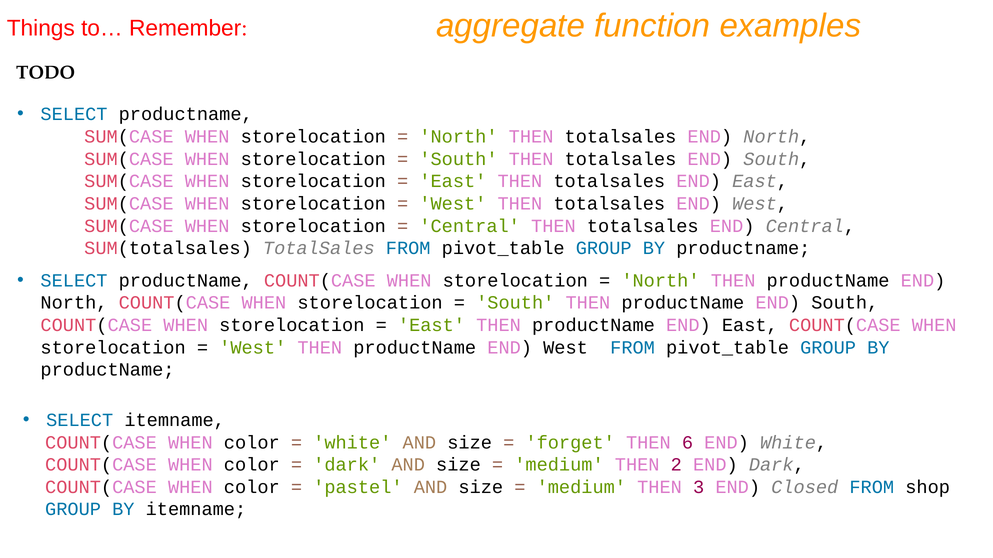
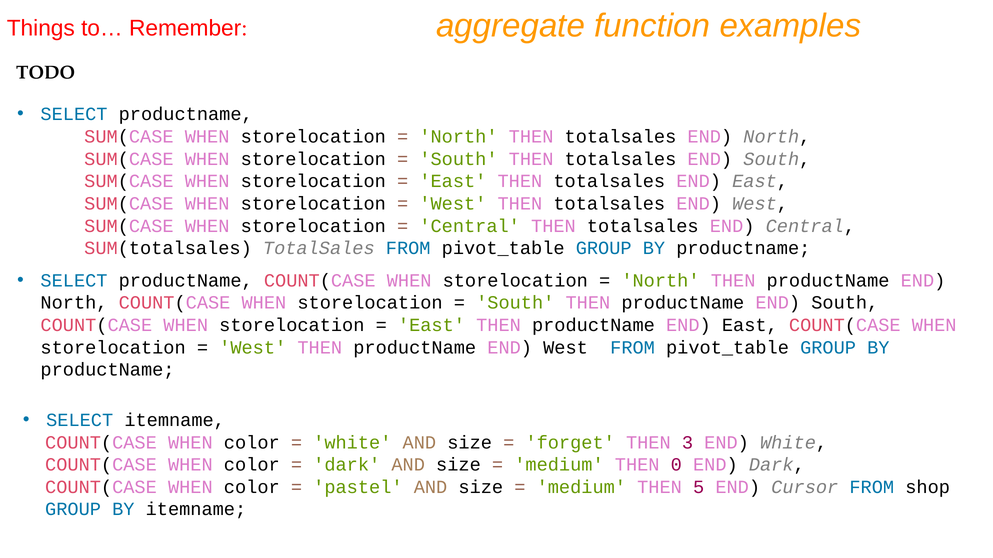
6: 6 -> 3
2: 2 -> 0
3: 3 -> 5
Closed: Closed -> Cursor
